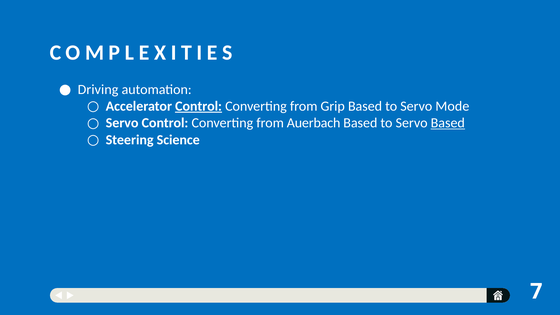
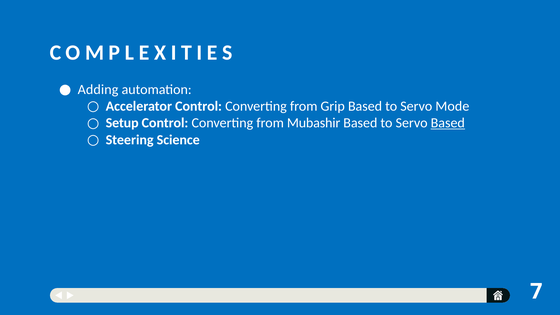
Driving: Driving -> Adding
Control at (199, 106) underline: present -> none
Servo at (122, 123): Servo -> Setup
Auerbach: Auerbach -> Mubashir
